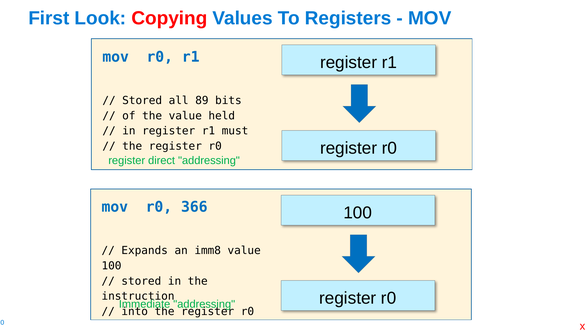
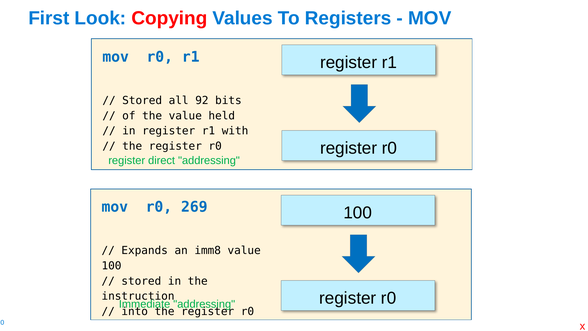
89: 89 -> 92
must: must -> with
366: 366 -> 269
